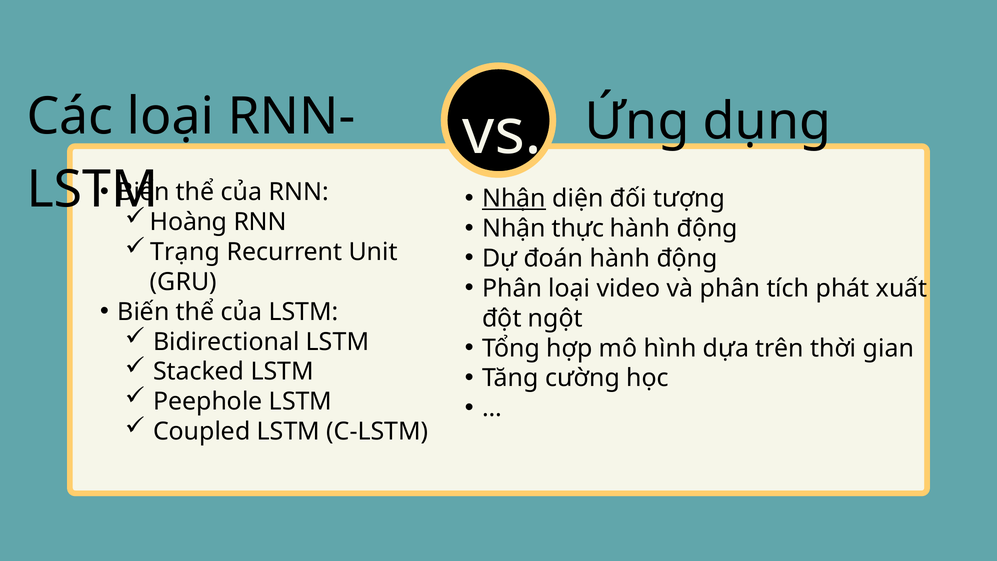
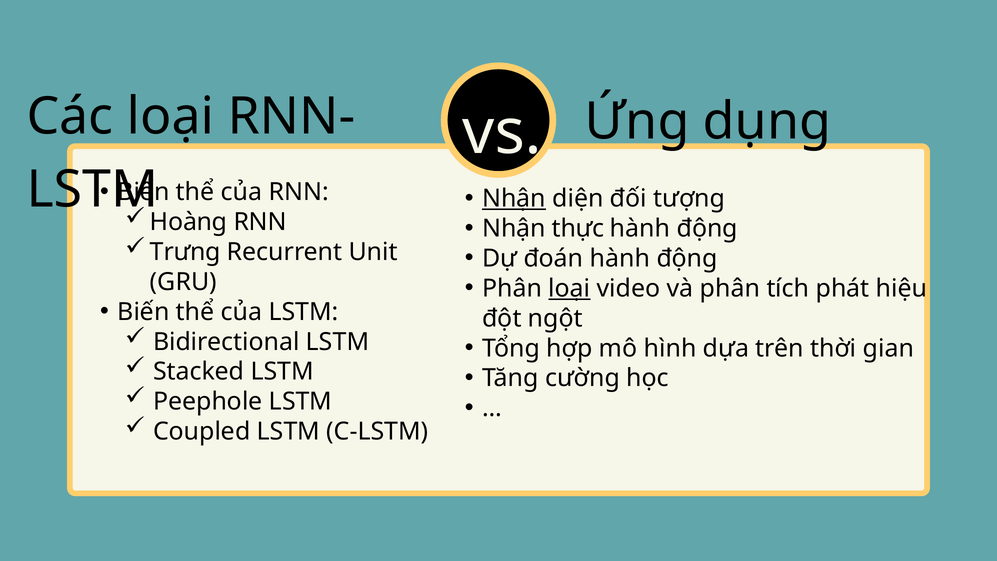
Trạng: Trạng -> Trưng
loại at (569, 288) underline: none -> present
xuất: xuất -> hiệu
